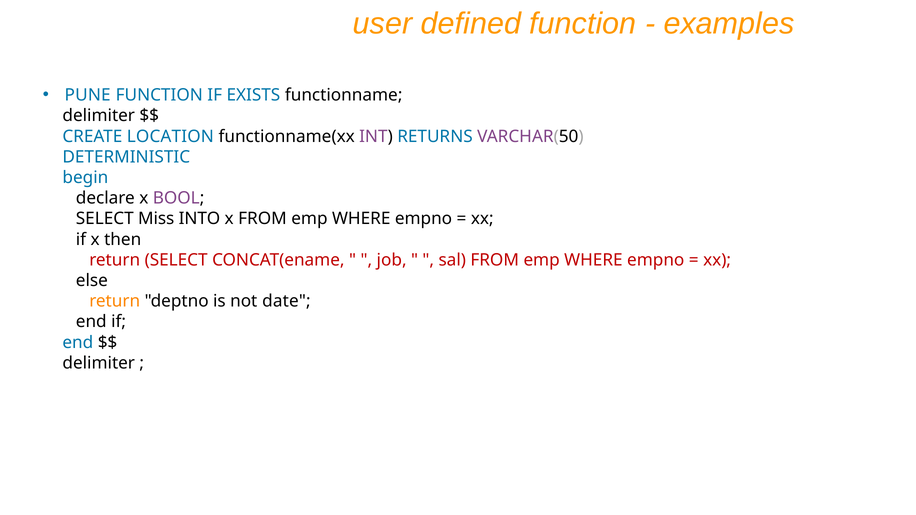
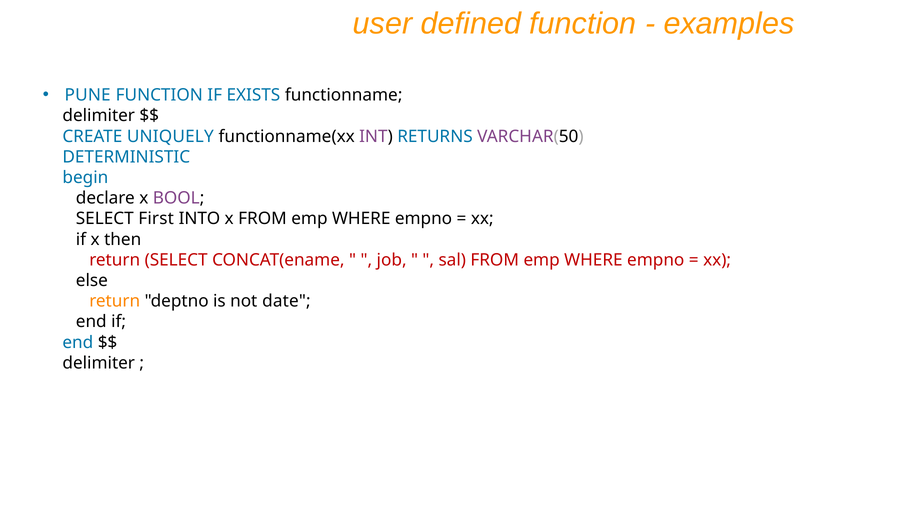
LOCATION: LOCATION -> UNIQUELY
Miss: Miss -> First
